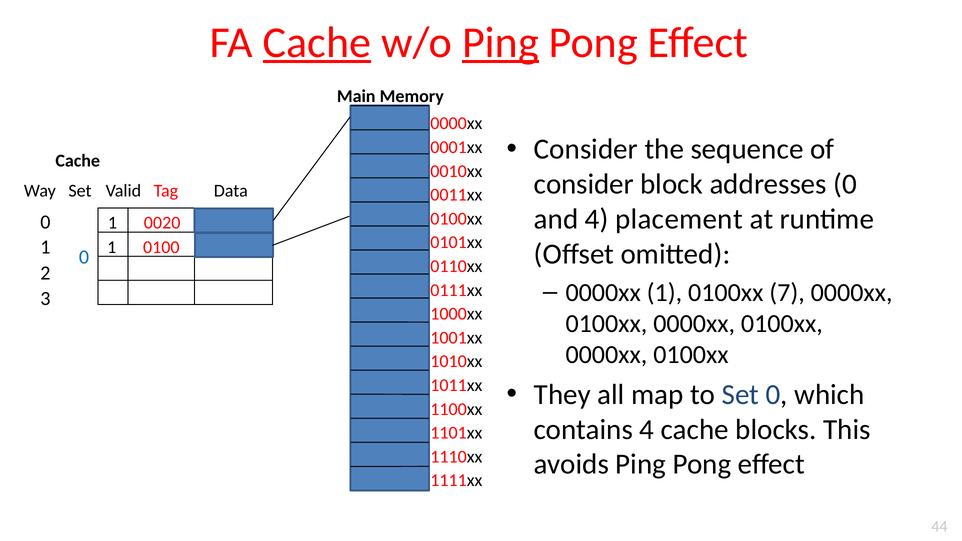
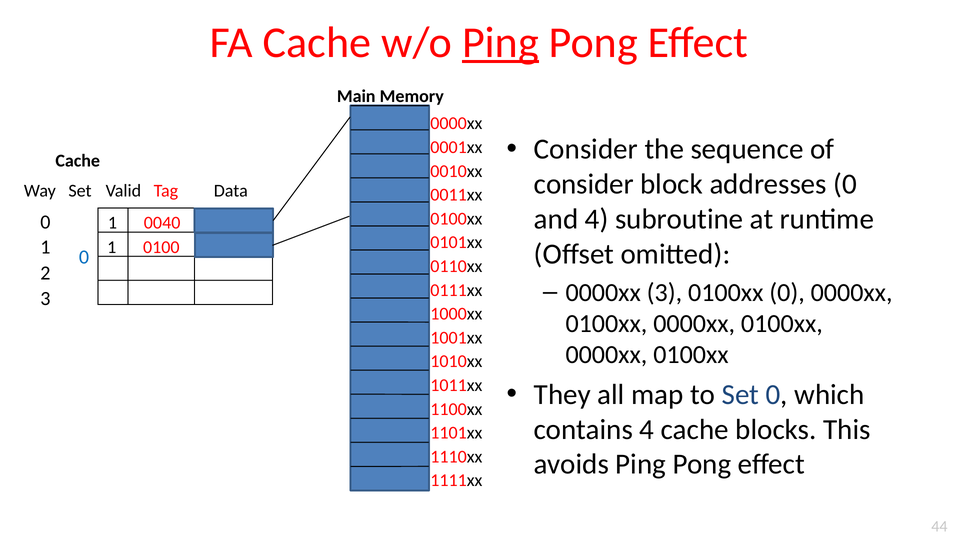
Cache at (317, 42) underline: present -> none
placement: placement -> subroutine
0020: 0020 -> 0040
0000xx 1: 1 -> 3
0100xx 7: 7 -> 0
